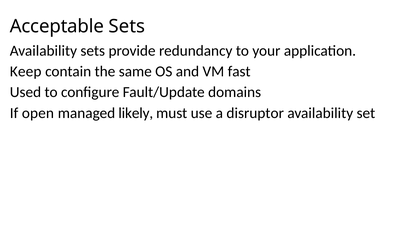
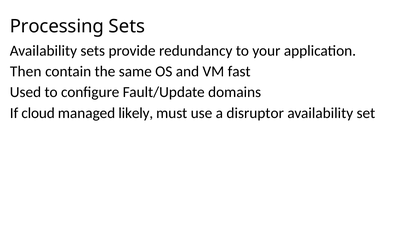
Acceptable: Acceptable -> Processing
Keep: Keep -> Then
open: open -> cloud
